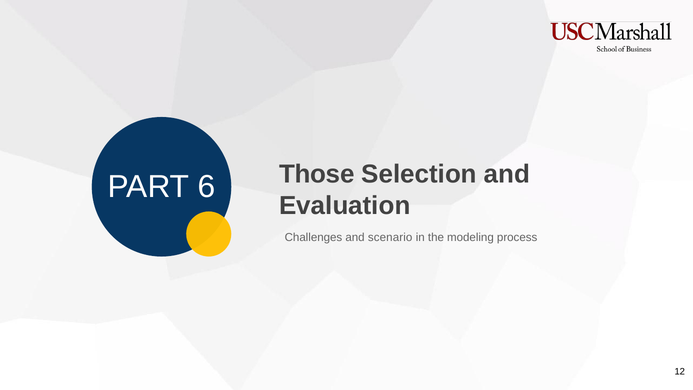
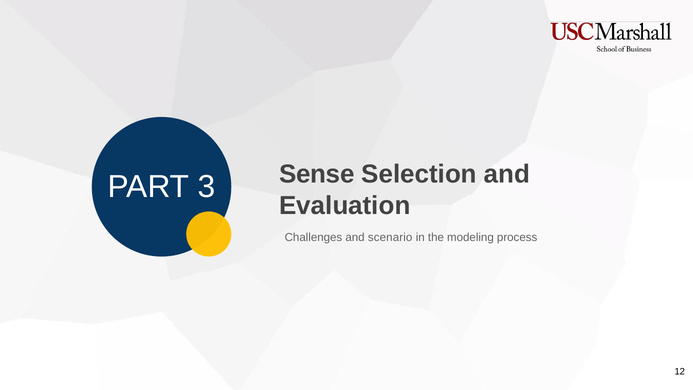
Those: Those -> Sense
6: 6 -> 3
